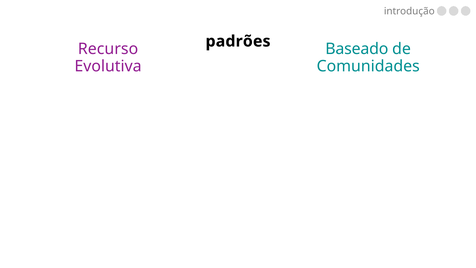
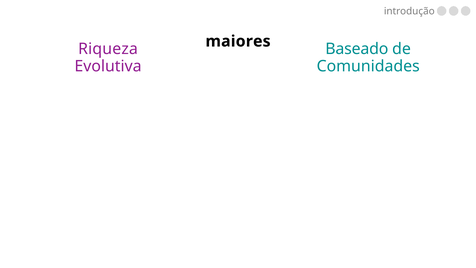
padrões: padrões -> maiores
Recurso: Recurso -> Riqueza
